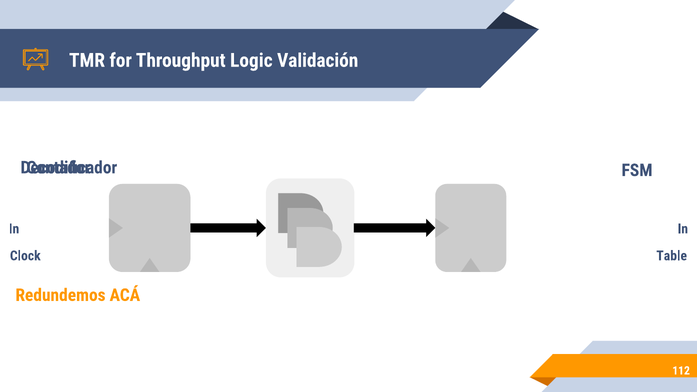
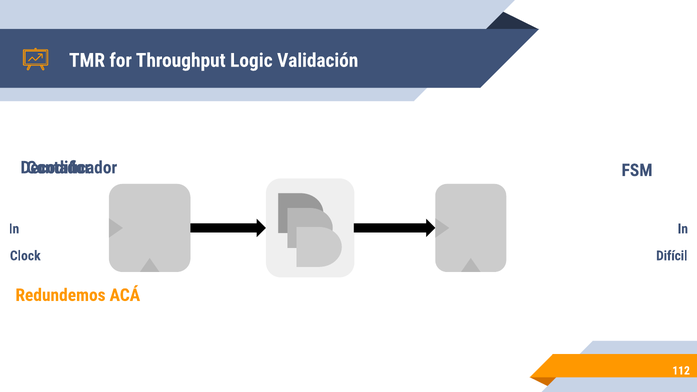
Table: Table -> Difícil
